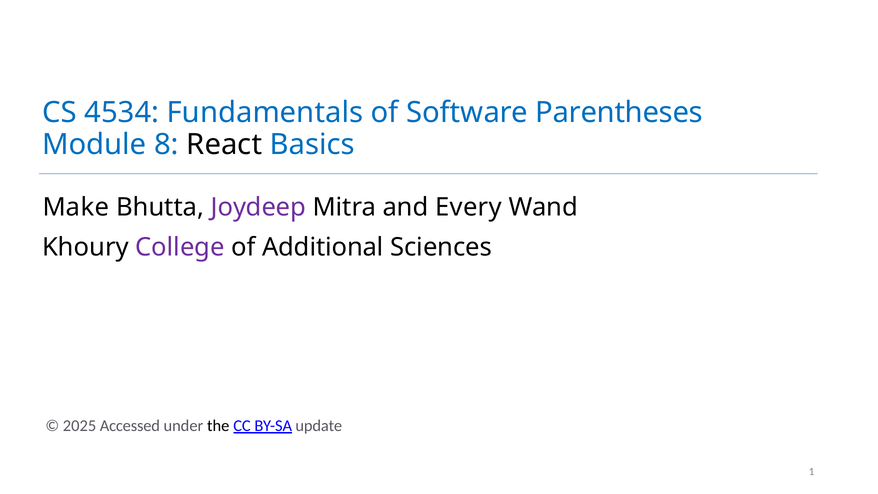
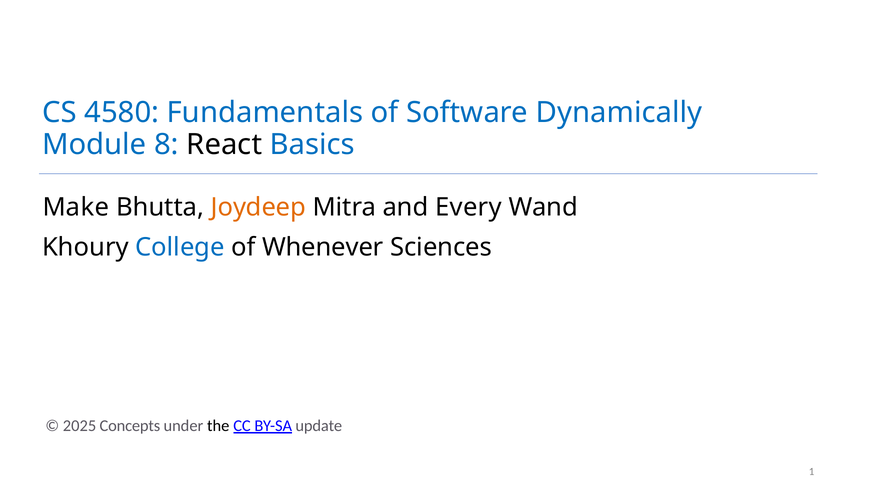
4534: 4534 -> 4580
Parentheses: Parentheses -> Dynamically
Joydeep colour: purple -> orange
College colour: purple -> blue
Additional: Additional -> Whenever
Accessed: Accessed -> Concepts
